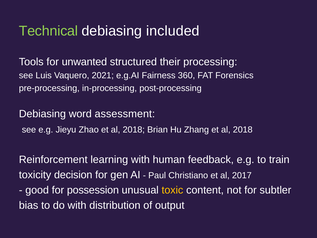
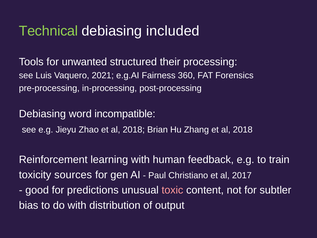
assessment: assessment -> incompatible
decision: decision -> sources
possession: possession -> predictions
toxic colour: yellow -> pink
